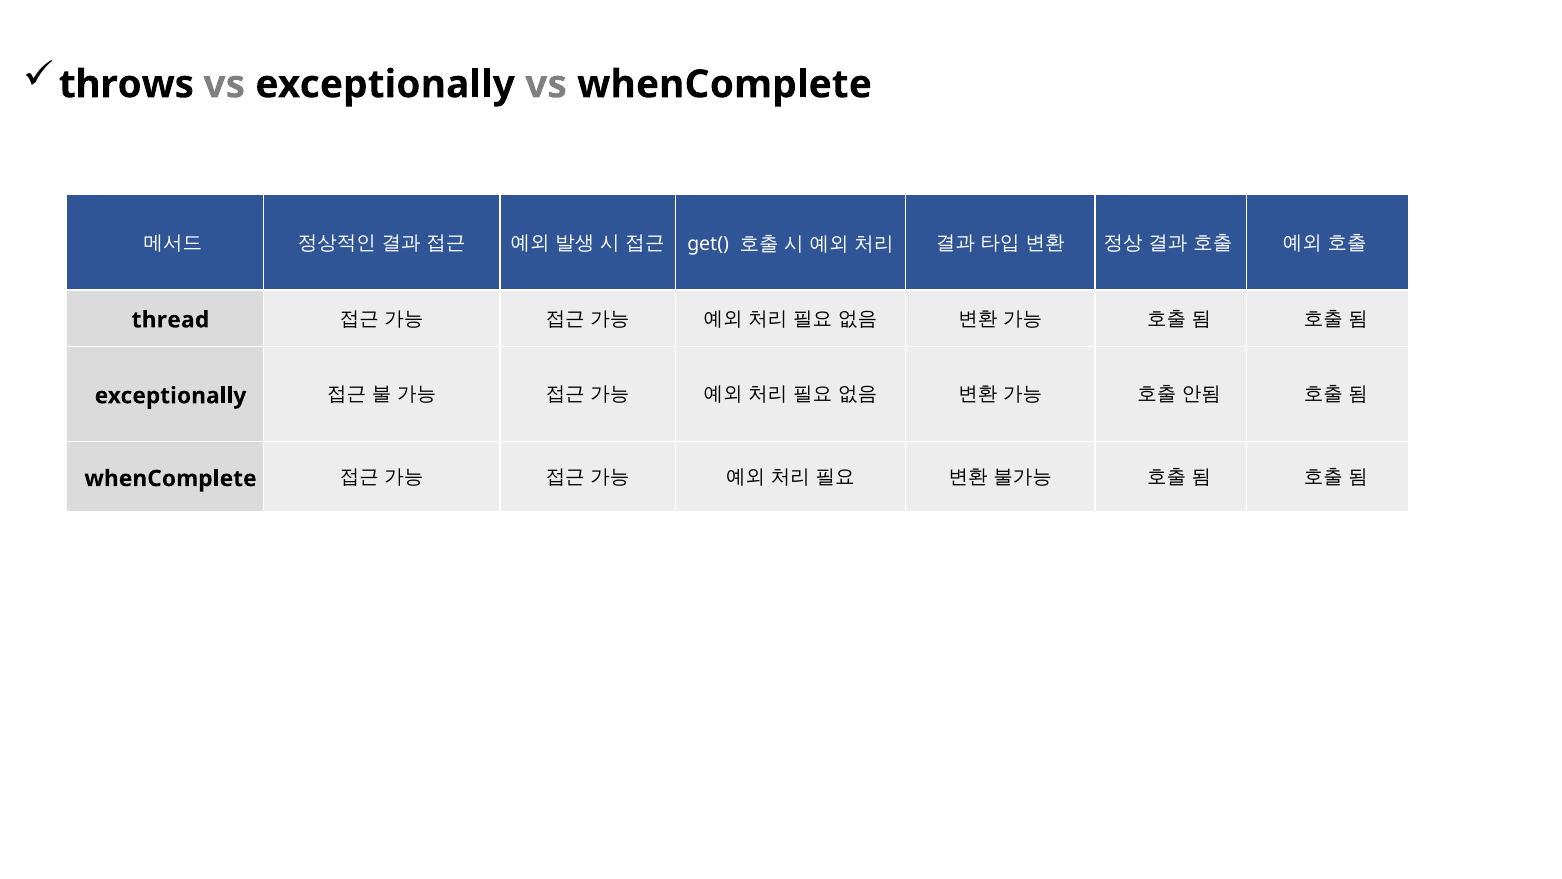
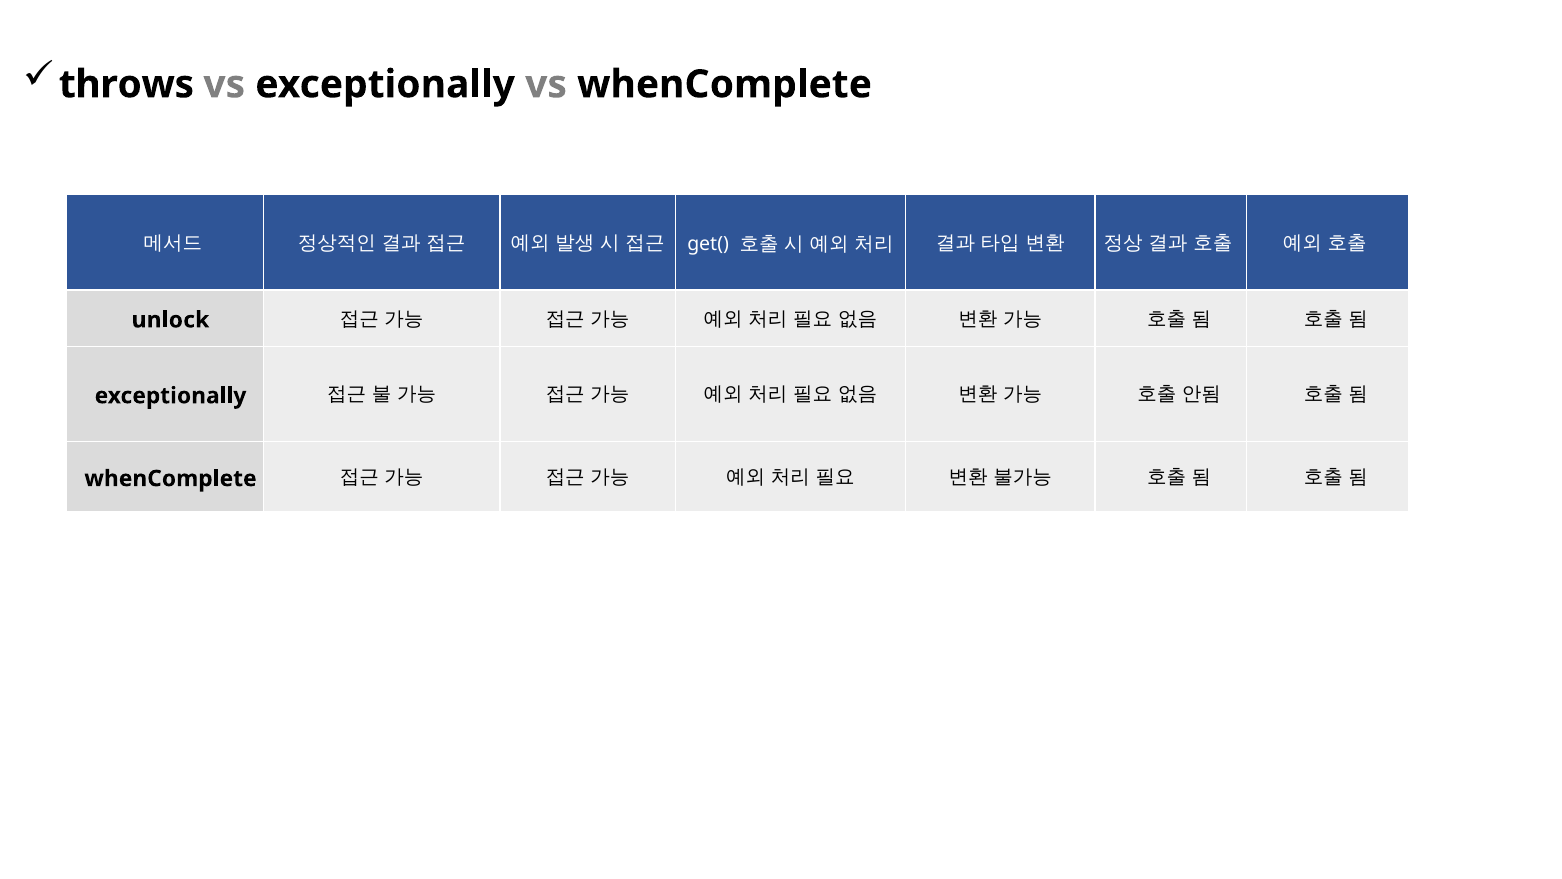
thread: thread -> unlock
